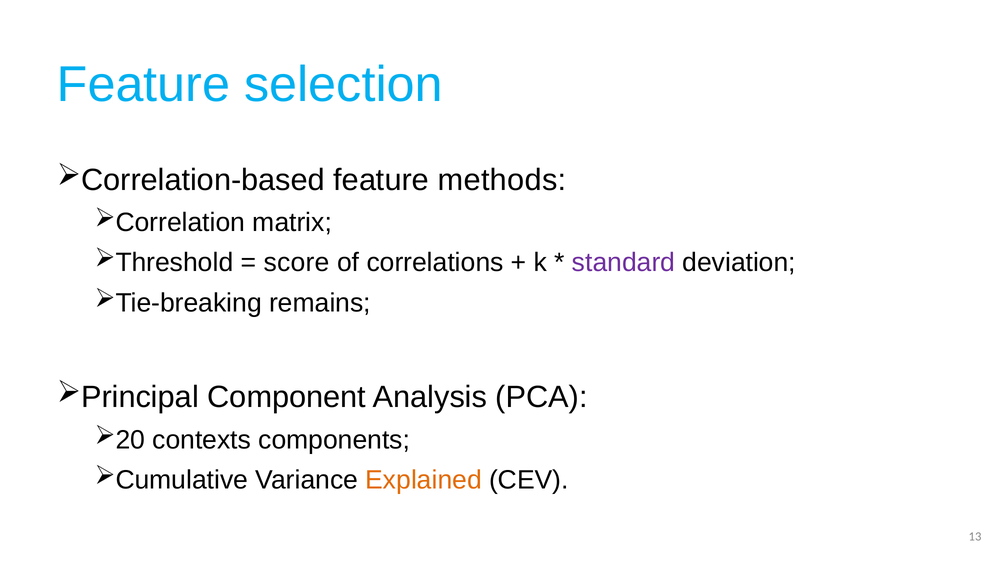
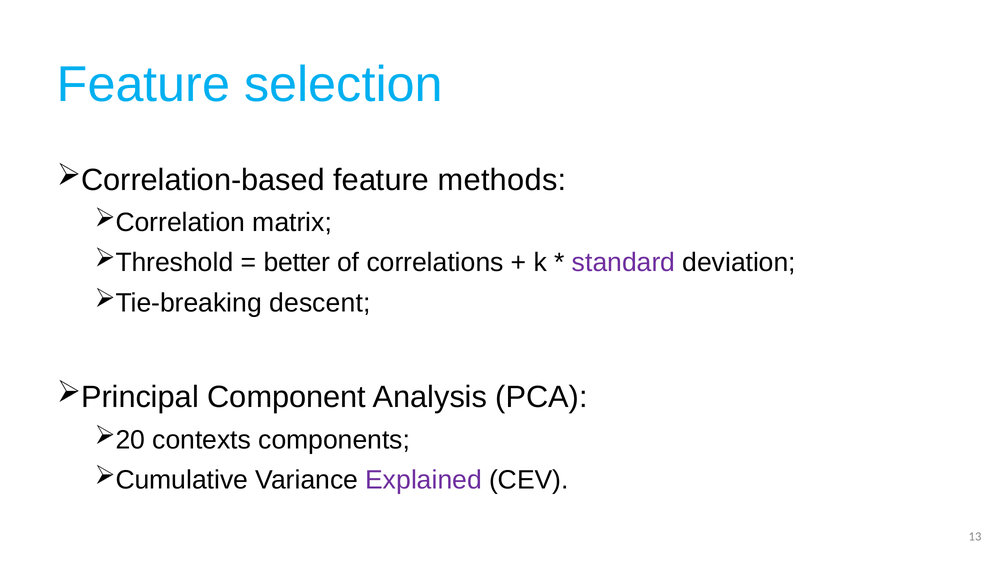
score: score -> better
remains: remains -> descent
Explained colour: orange -> purple
